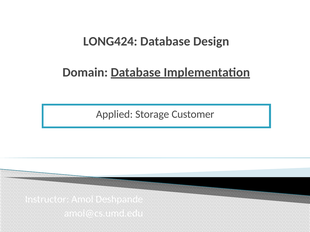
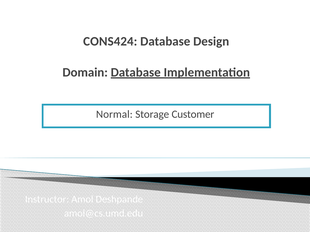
LONG424: LONG424 -> CONS424
Applied: Applied -> Normal
